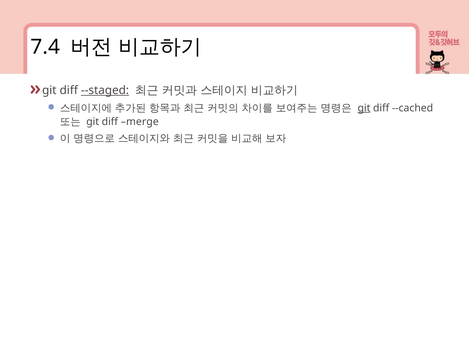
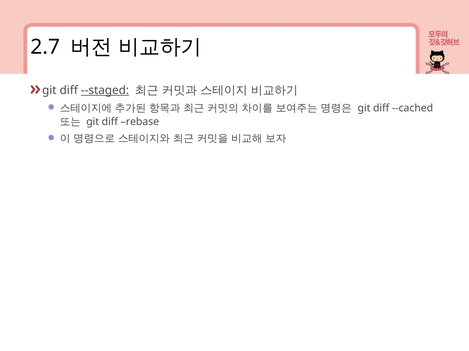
7.4: 7.4 -> 2.7
git at (364, 108) underline: present -> none
merge: merge -> rebase
